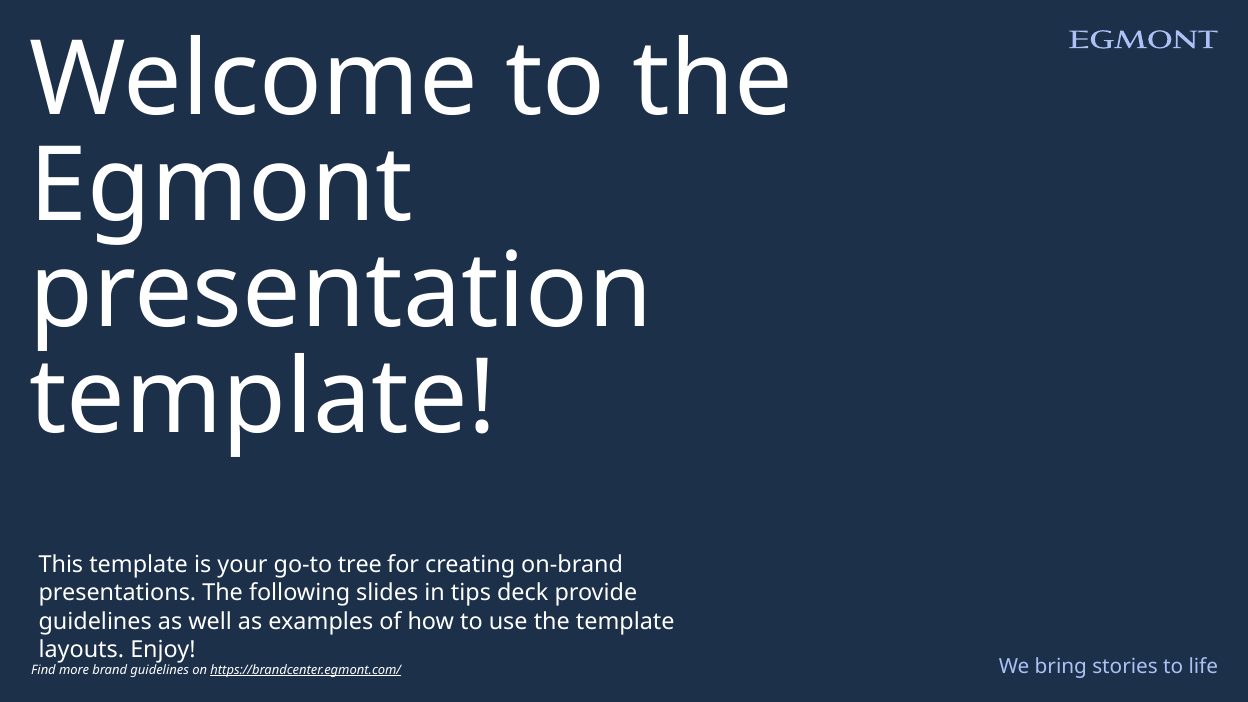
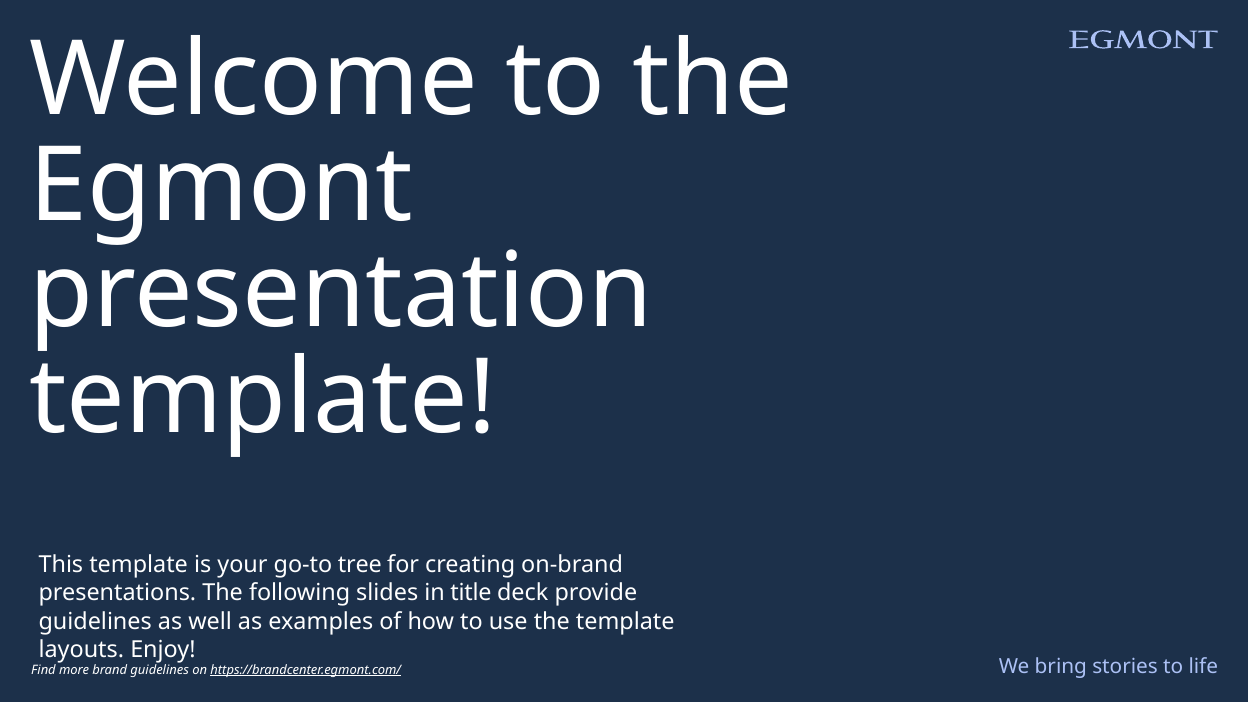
tips: tips -> title
